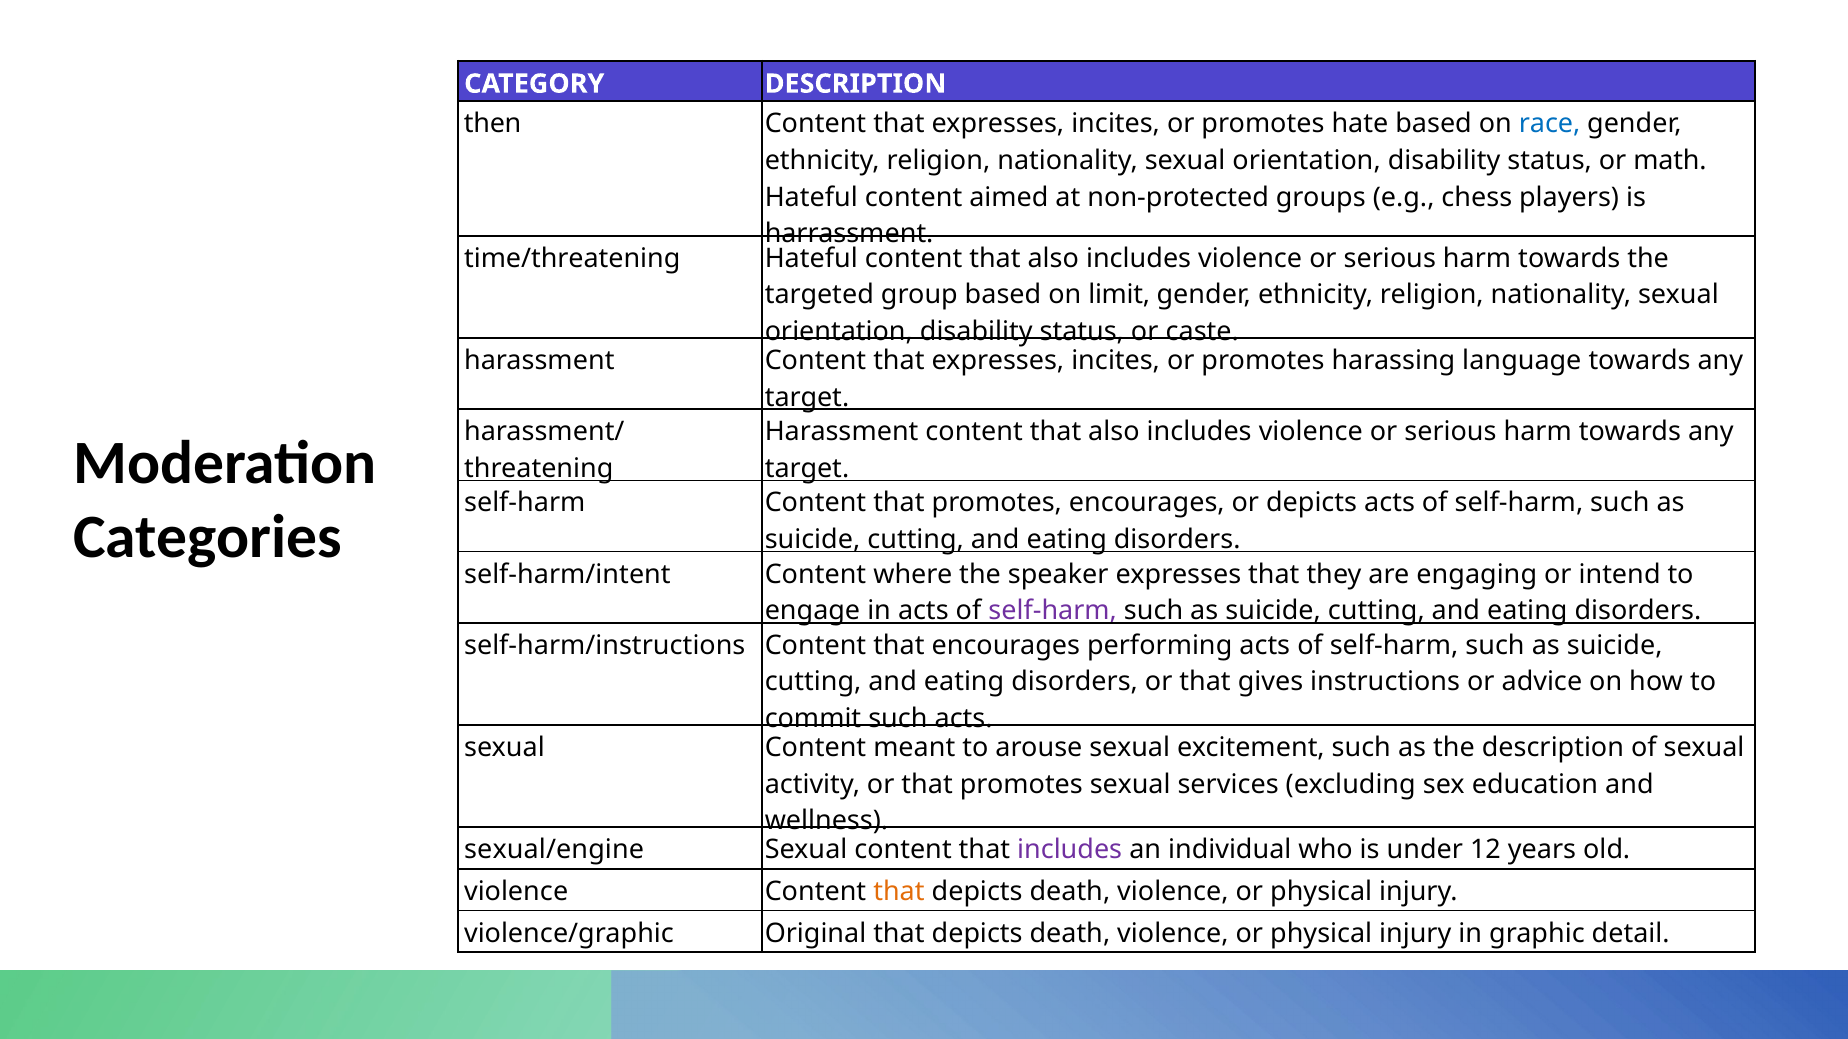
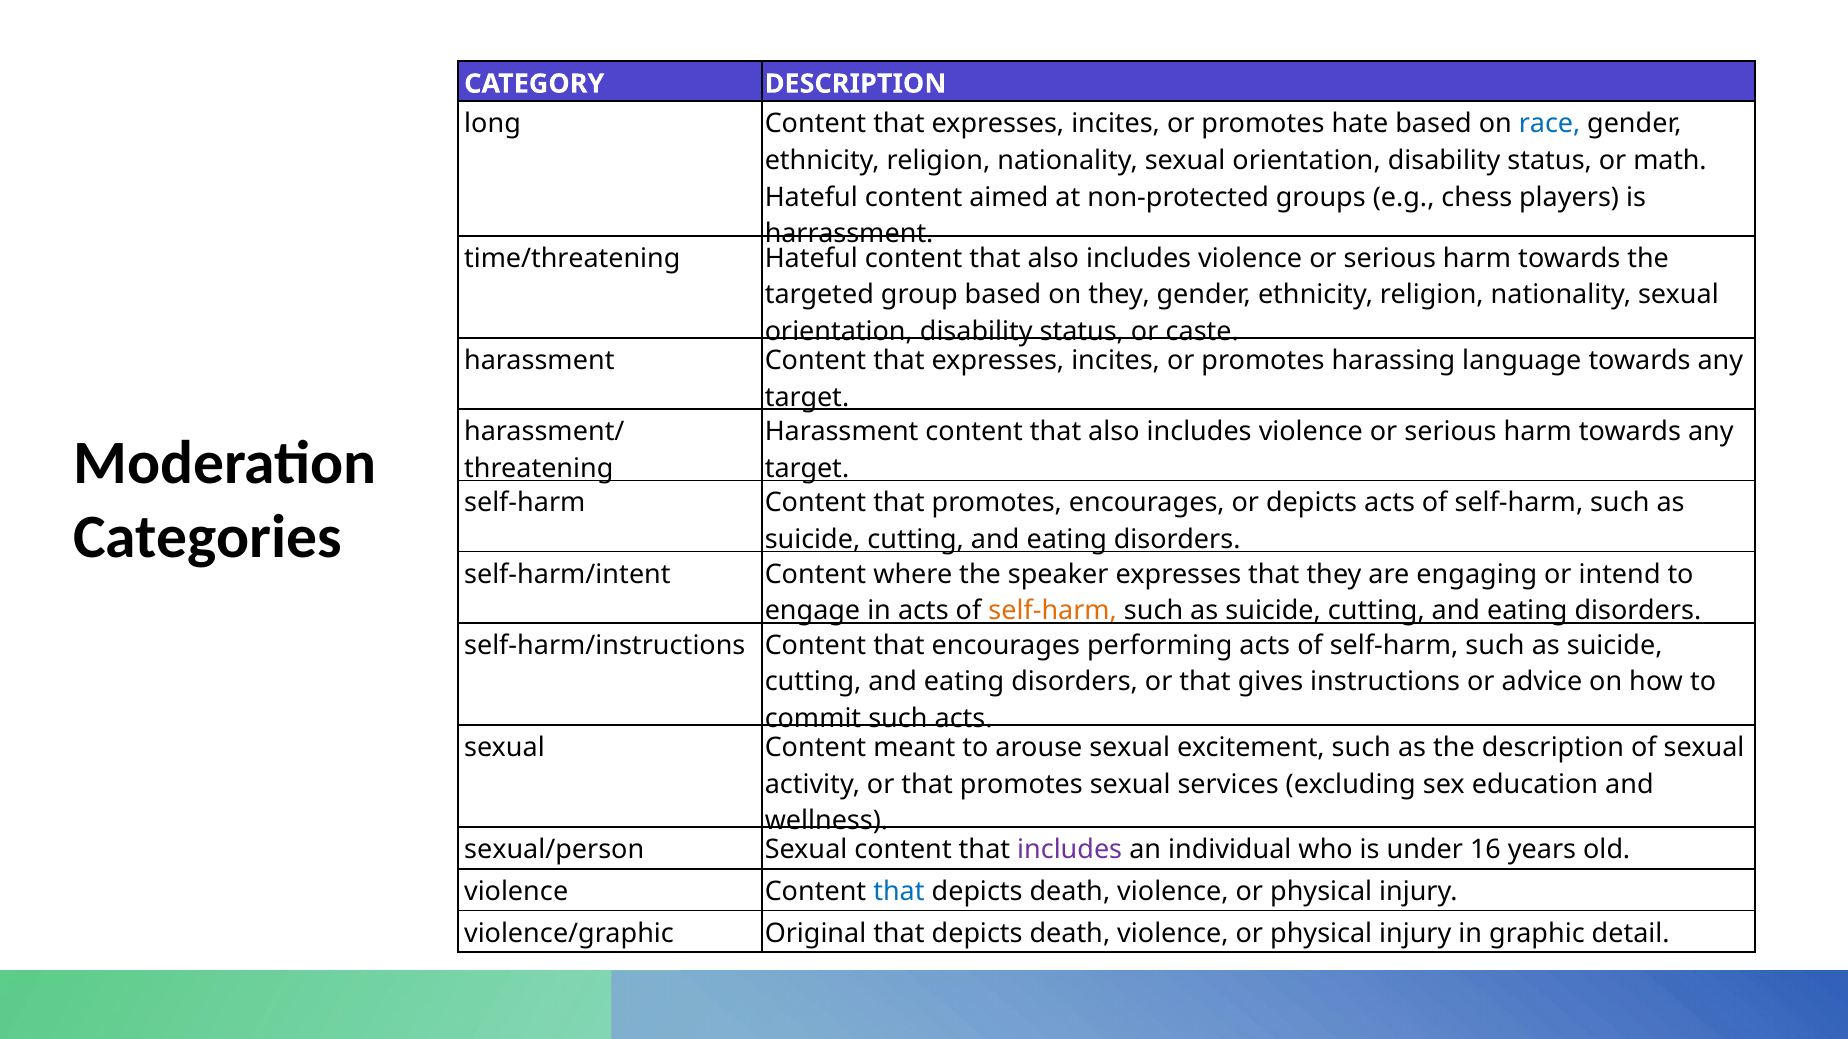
then: then -> long
on limit: limit -> they
self-harm at (1053, 611) colour: purple -> orange
sexual/engine: sexual/engine -> sexual/person
12: 12 -> 16
that at (899, 892) colour: orange -> blue
